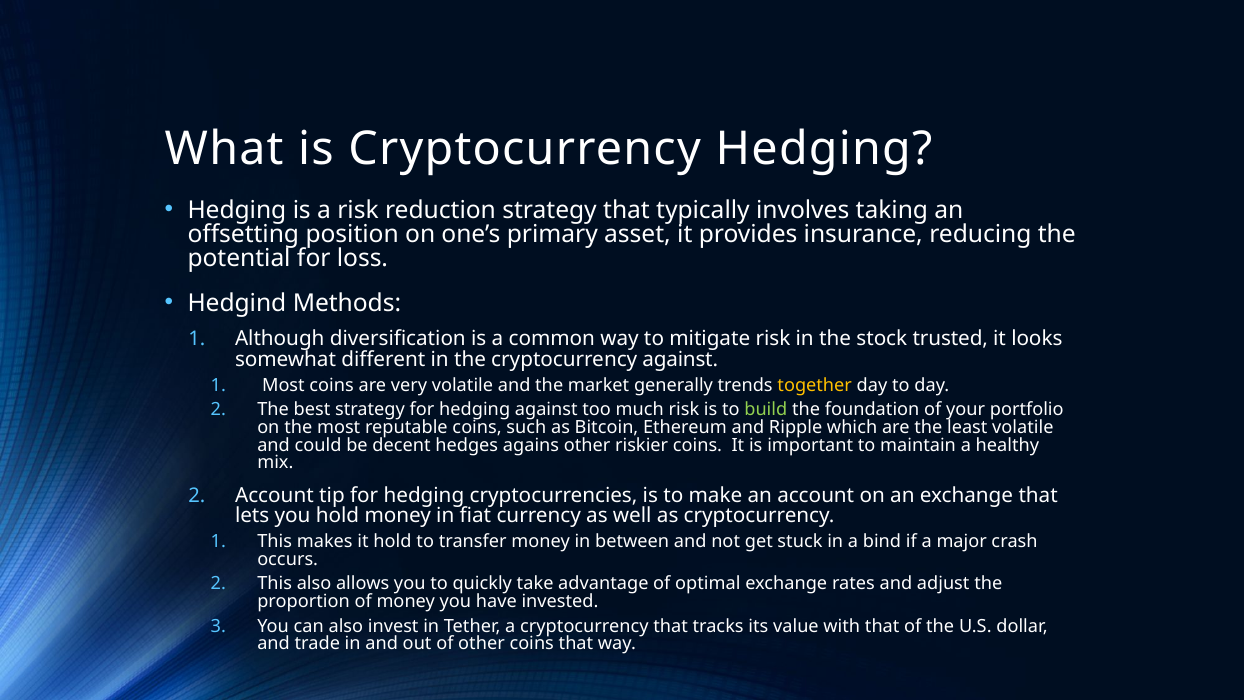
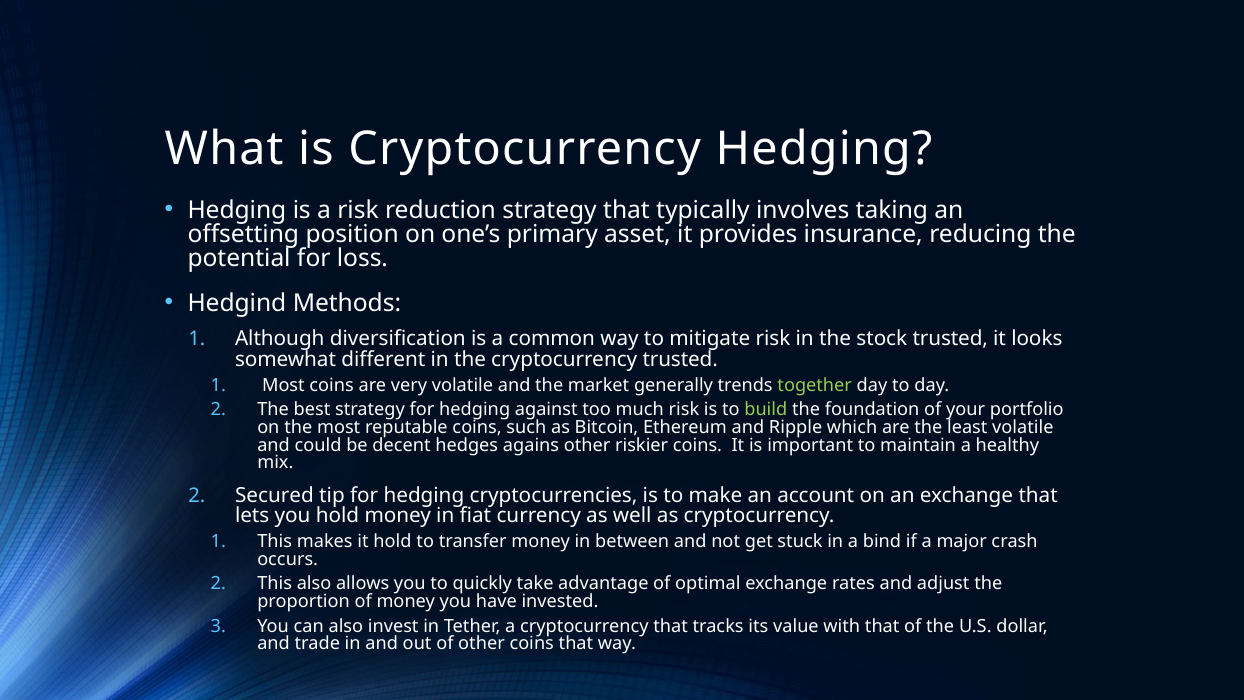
cryptocurrency against: against -> trusted
together colour: yellow -> light green
Account at (274, 495): Account -> Secured
